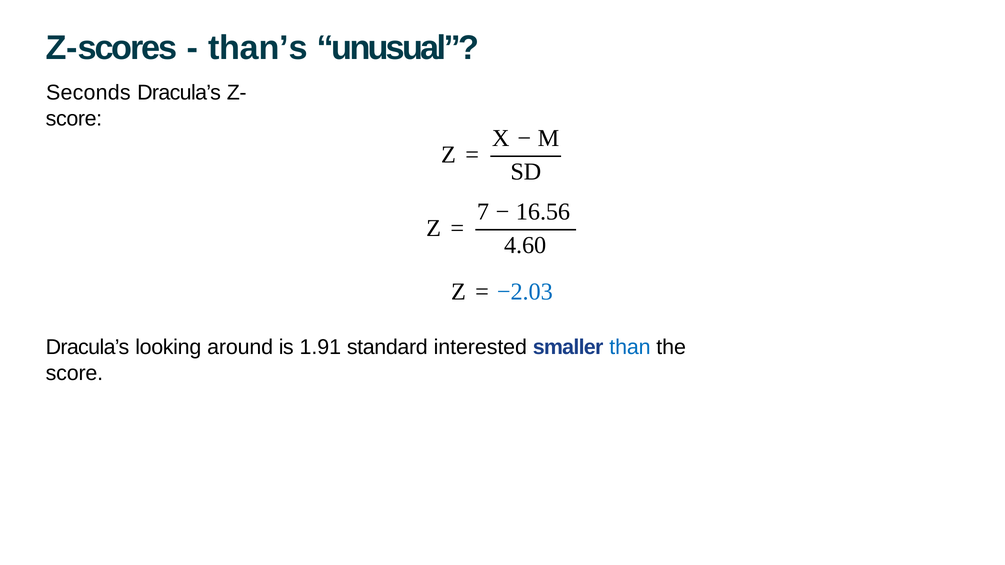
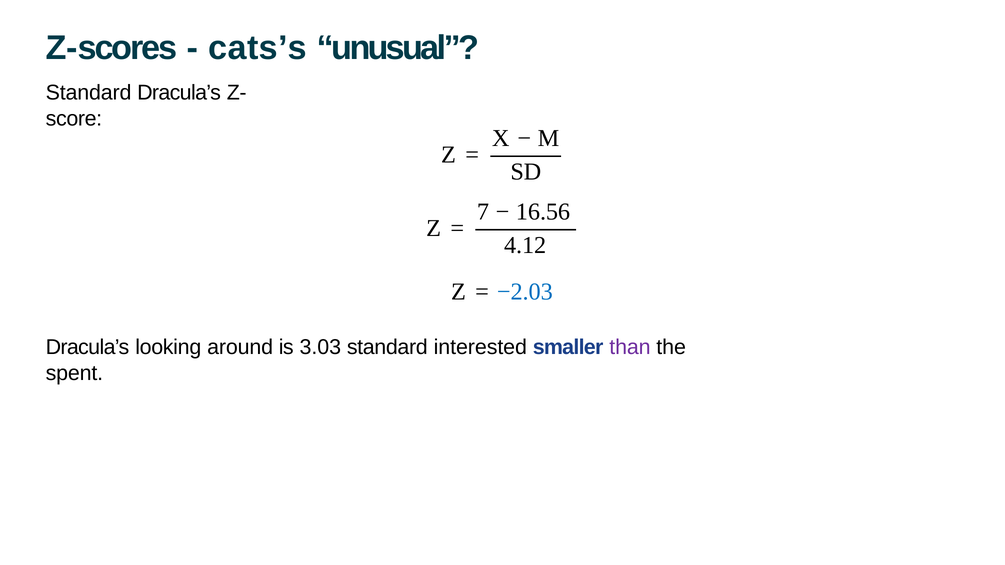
than’s: than’s -> cats’s
Seconds at (88, 93): Seconds -> Standard
4.60: 4.60 -> 4.12
1.91: 1.91 -> 3.03
than colour: blue -> purple
score at (74, 373): score -> spent
